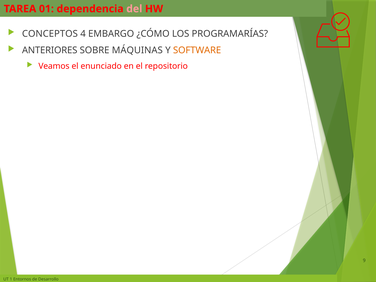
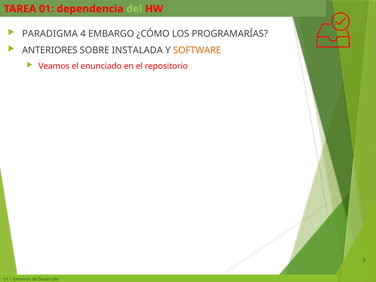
del colour: pink -> light green
CONCEPTOS: CONCEPTOS -> PARADIGMA
MÁQUINAS: MÁQUINAS -> INSTALADA
